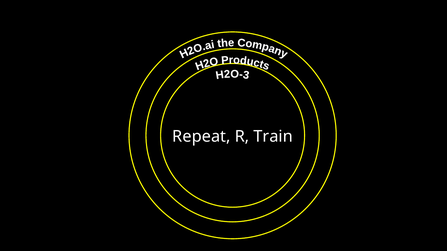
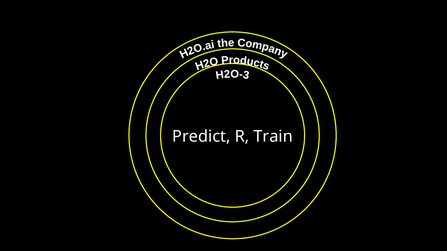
Repeat: Repeat -> Predict
